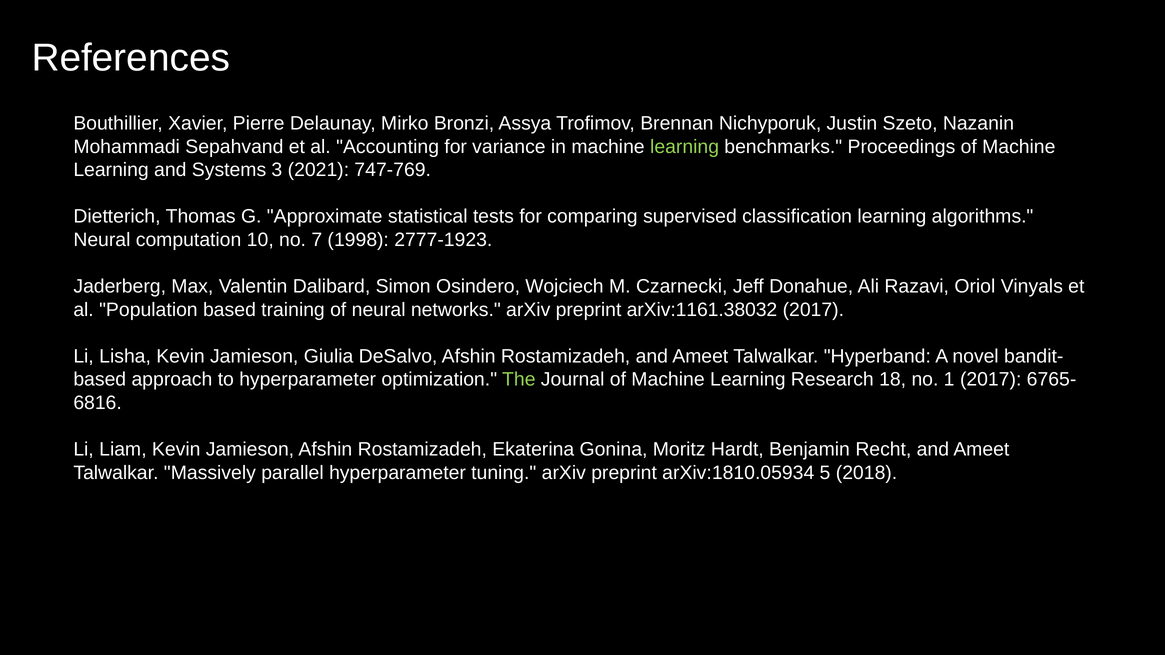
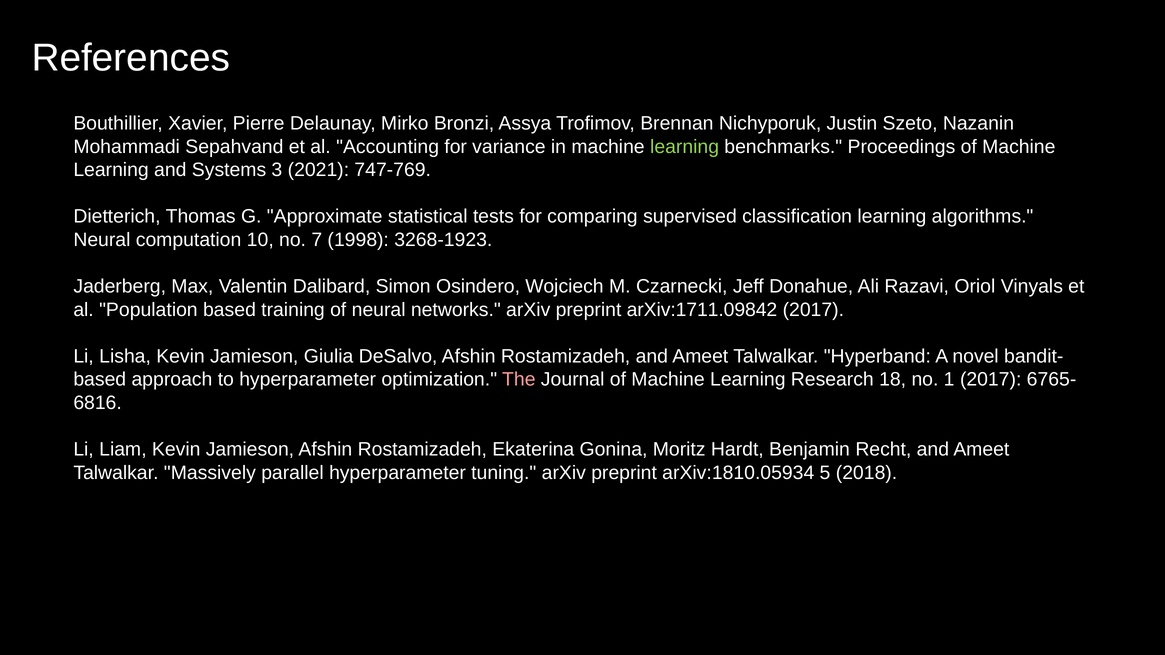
2777-1923: 2777-1923 -> 3268-1923
arXiv:1161.38032: arXiv:1161.38032 -> arXiv:1711.09842
The colour: light green -> pink
